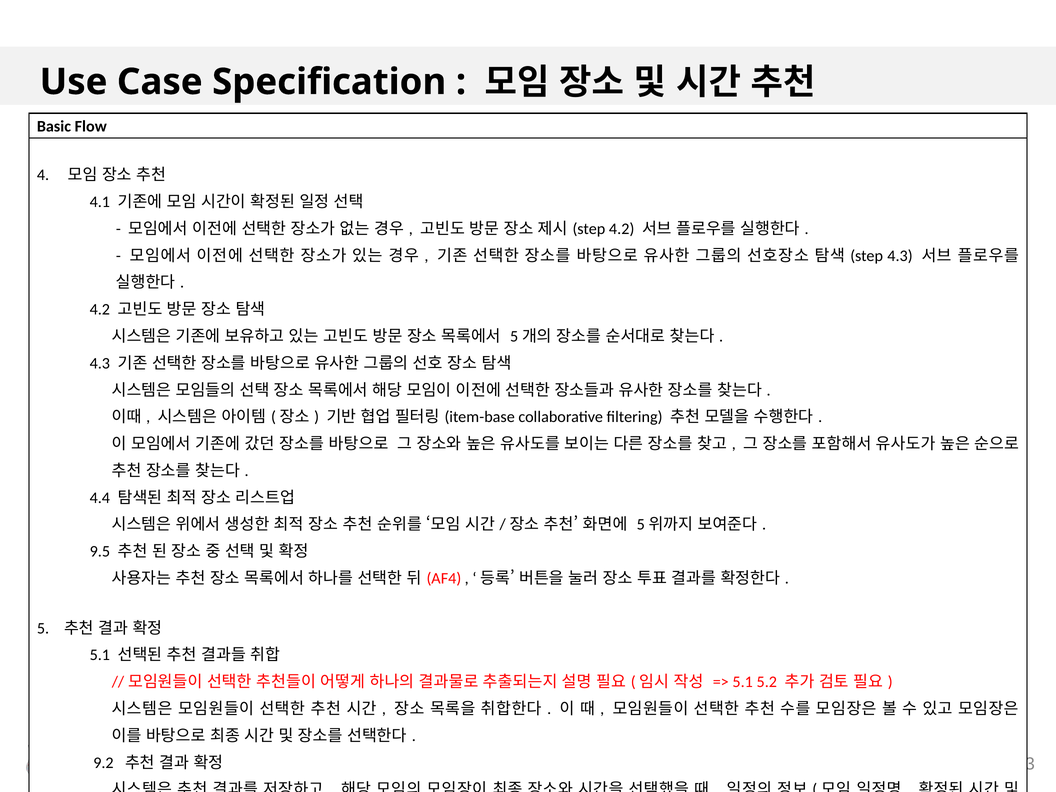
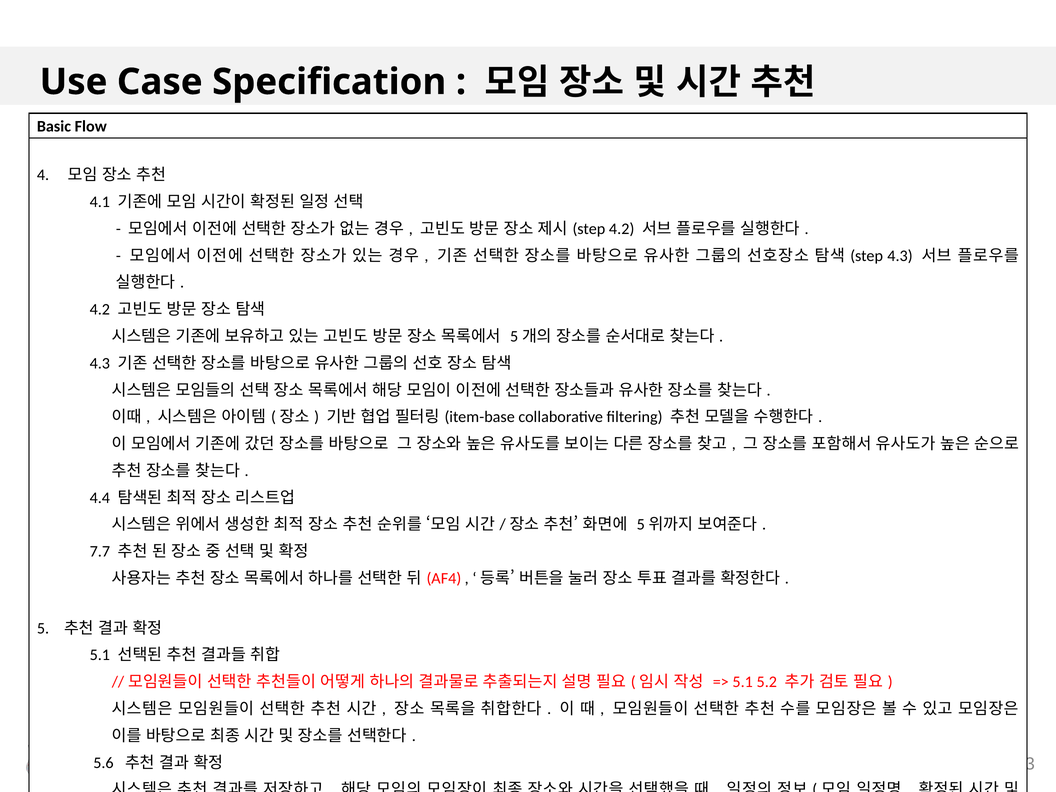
9.5: 9.5 -> 7.7
9.2: 9.2 -> 5.6
